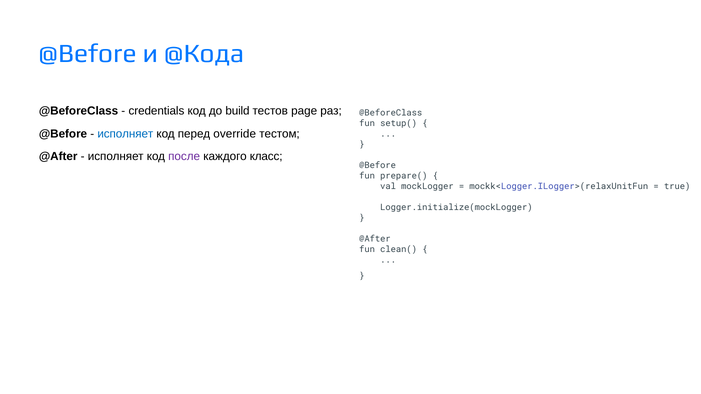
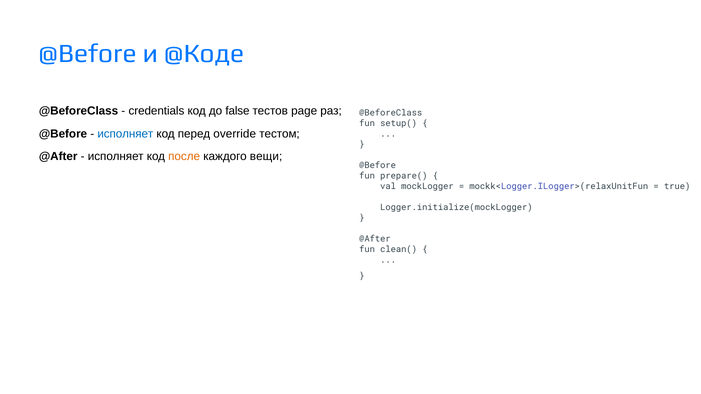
@Кода: @Кода -> @Коде
build: build -> false
после colour: purple -> orange
класс: класс -> вещи
